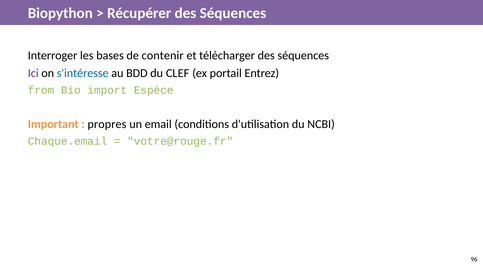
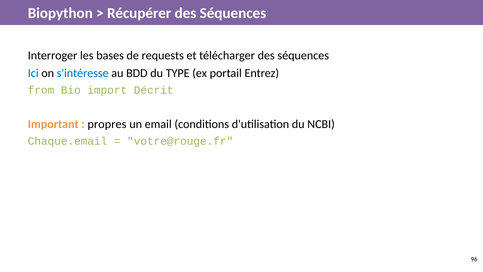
contenir: contenir -> requests
Ici colour: purple -> blue
CLEF: CLEF -> TYPE
Espèce: Espèce -> Décrit
